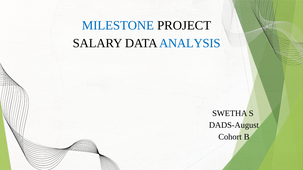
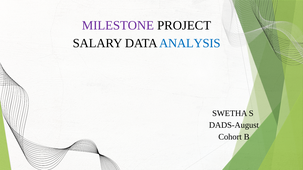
MILESTONE colour: blue -> purple
